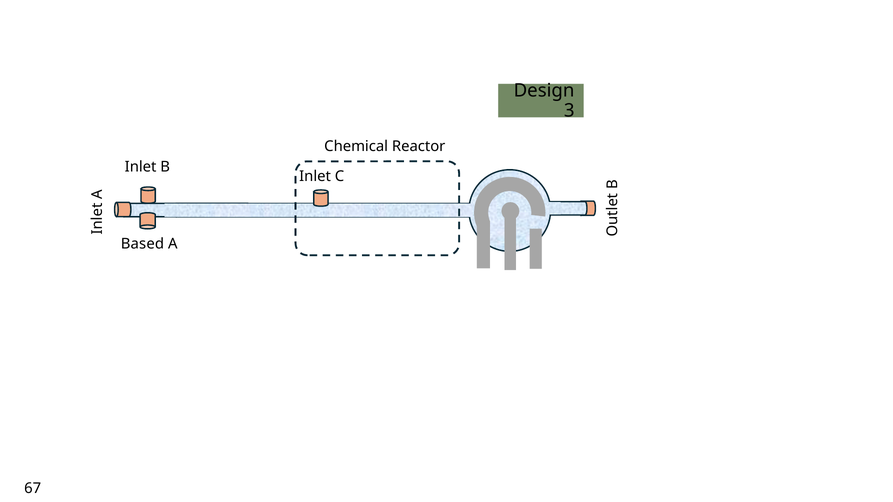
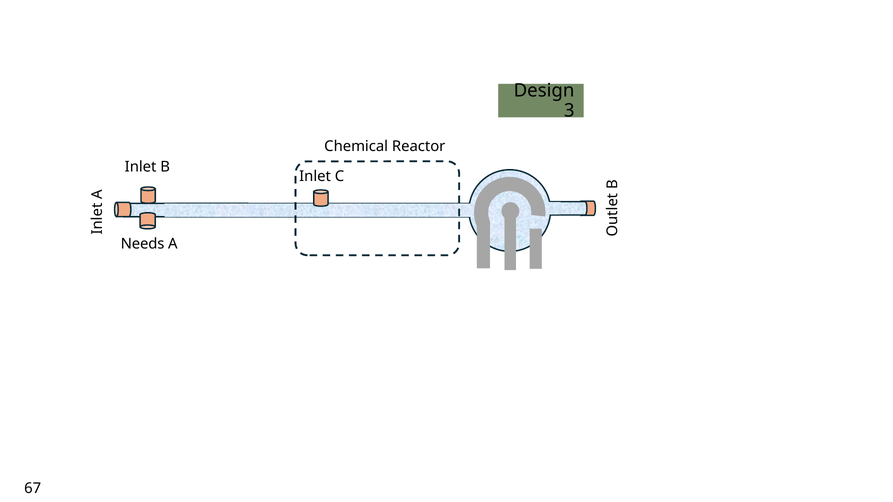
Based: Based -> Needs
